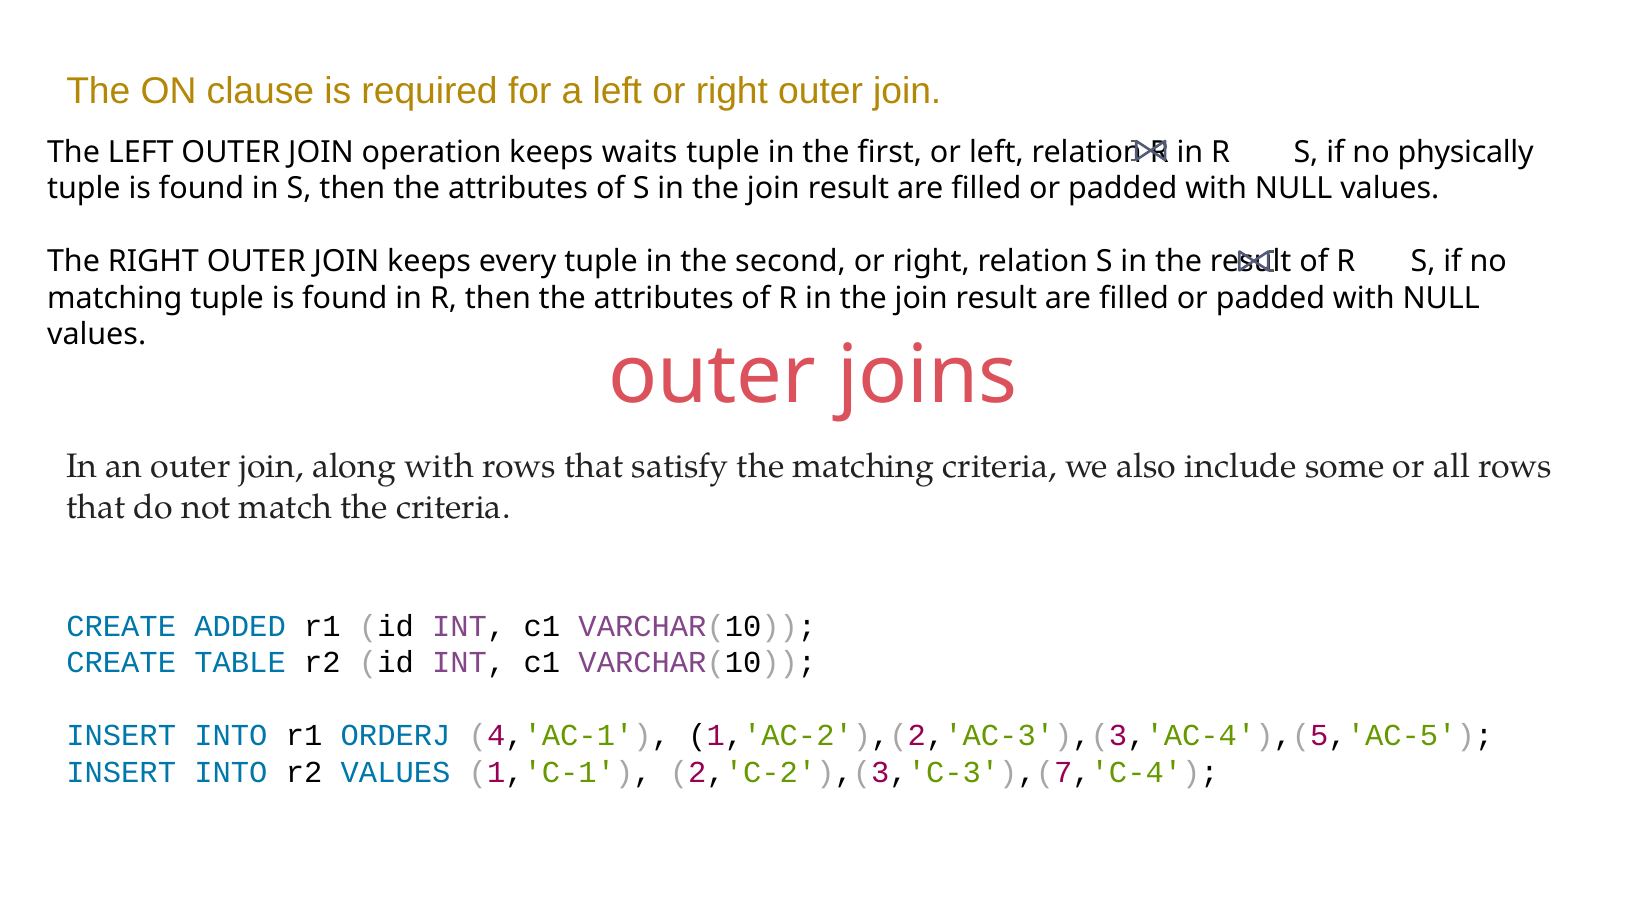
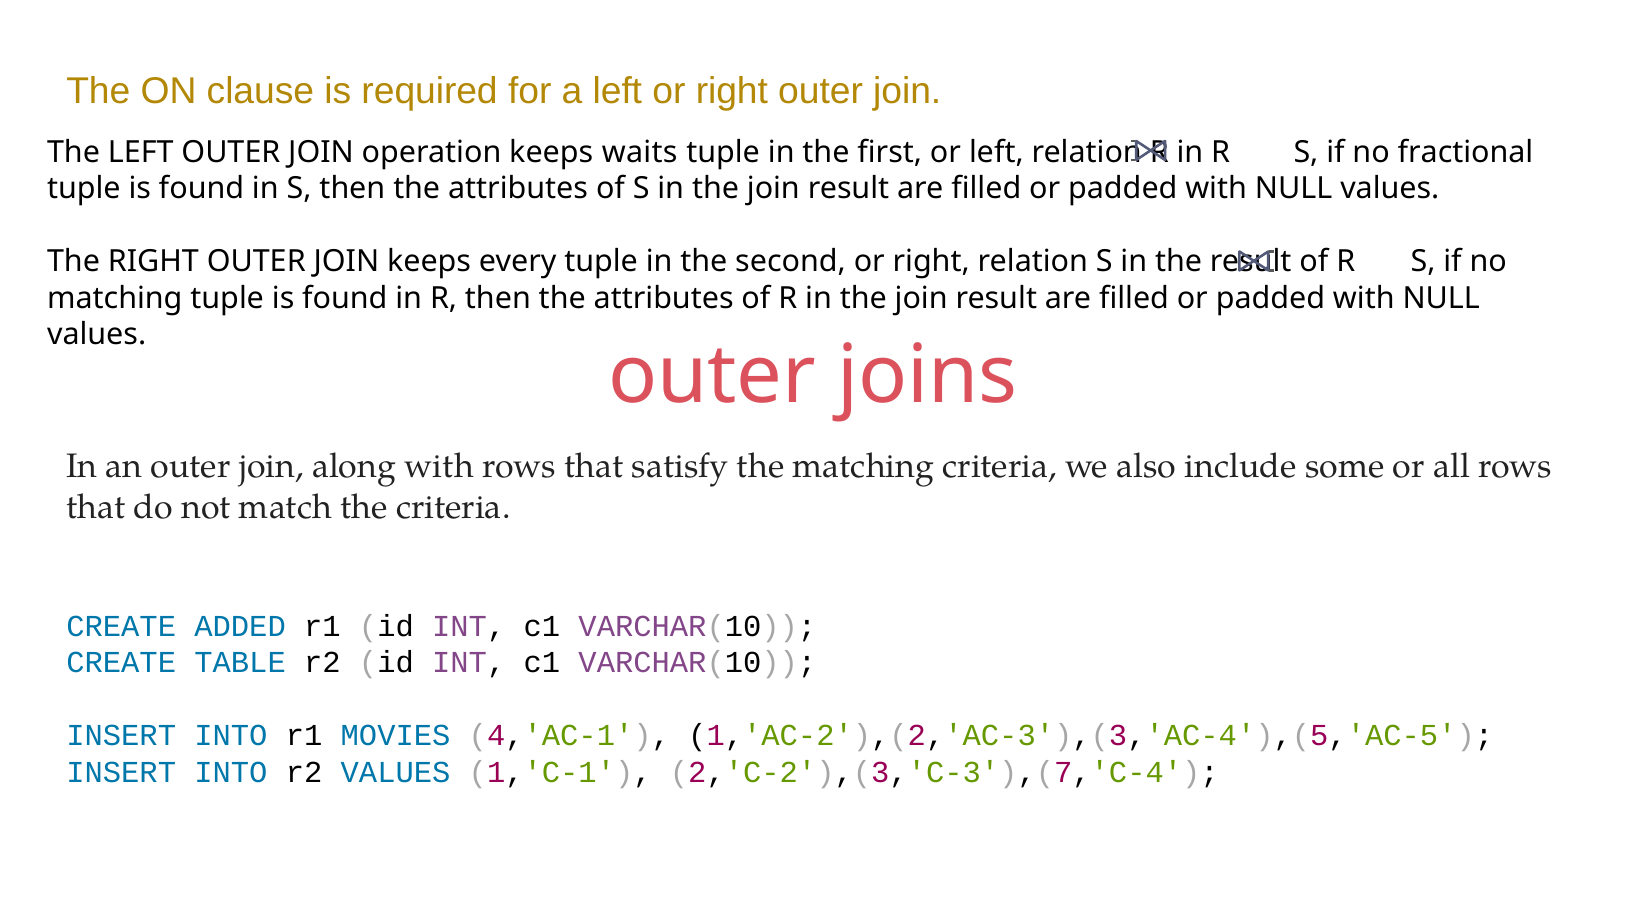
physically: physically -> fractional
ORDERJ: ORDERJ -> MOVIES
